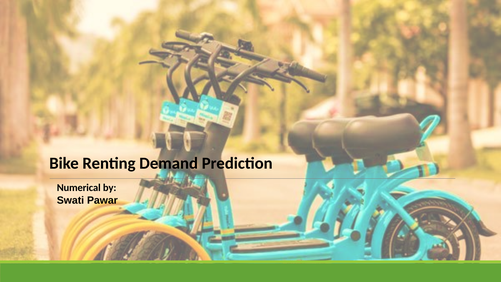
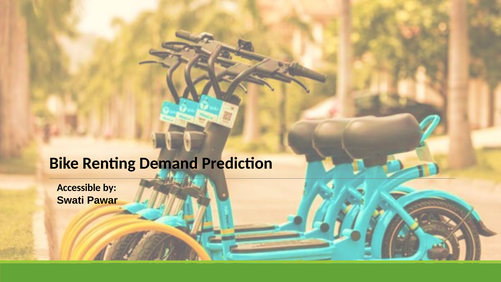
Numerical: Numerical -> Accessible
